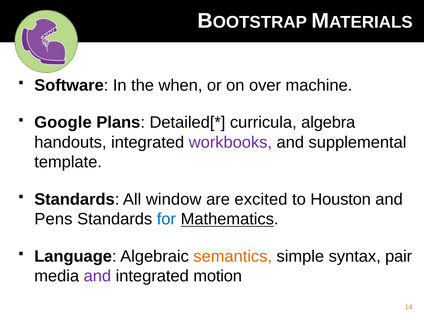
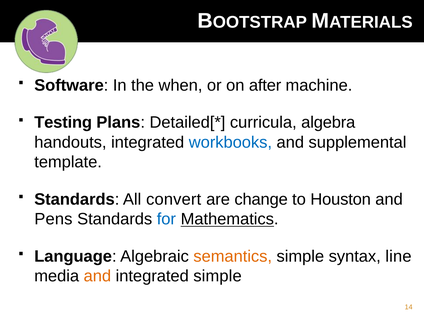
over: over -> after
Google: Google -> Testing
workbooks colour: purple -> blue
window: window -> convert
excited: excited -> change
pair: pair -> line
and at (97, 276) colour: purple -> orange
integrated motion: motion -> simple
